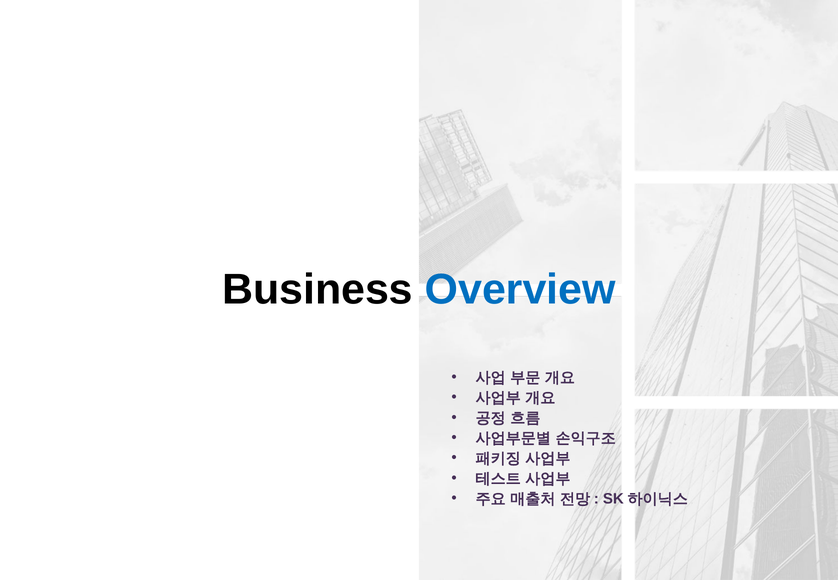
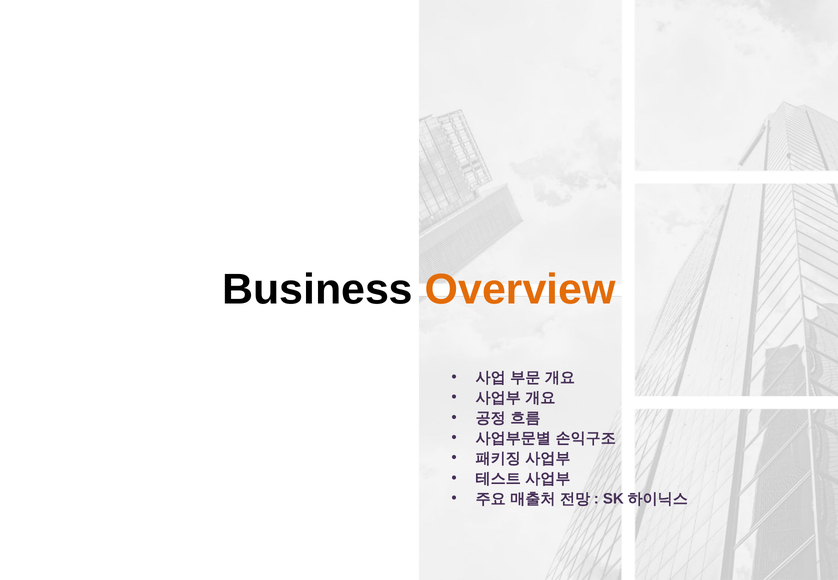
Overview colour: blue -> orange
